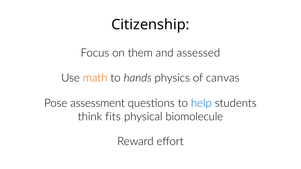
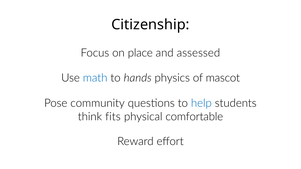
them: them -> place
math colour: orange -> blue
canvas: canvas -> mascot
assessment: assessment -> community
biomolecule: biomolecule -> comfortable
